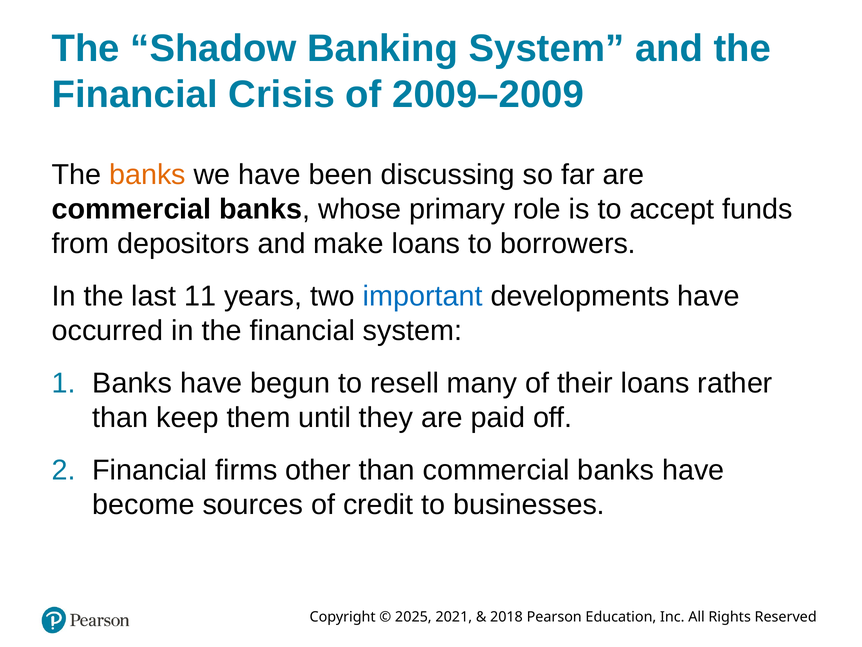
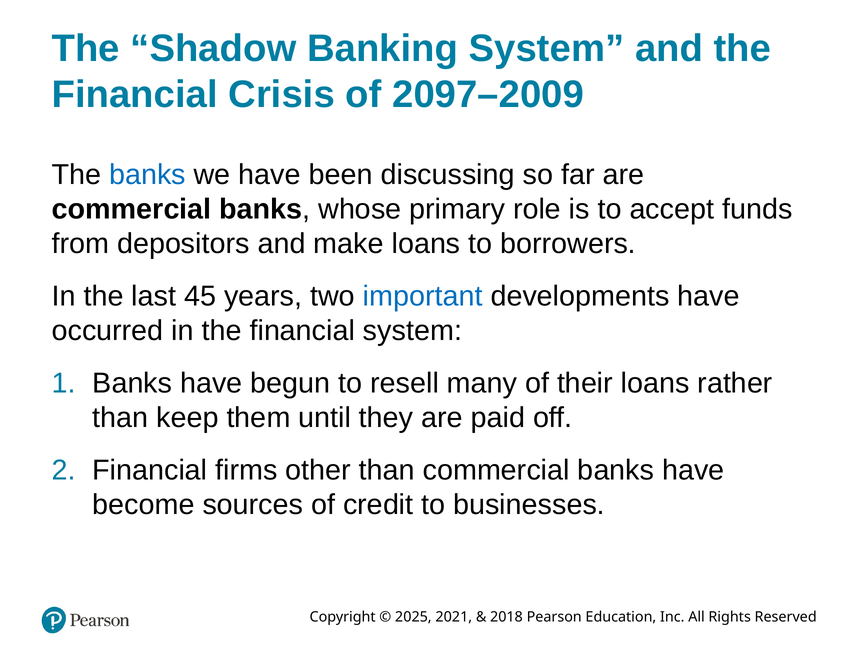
2009–2009: 2009–2009 -> 2097–2009
banks at (147, 174) colour: orange -> blue
11: 11 -> 45
